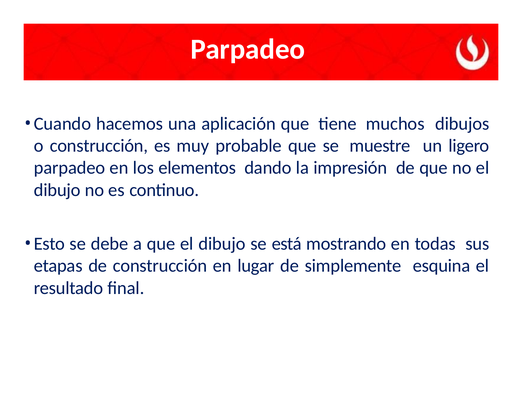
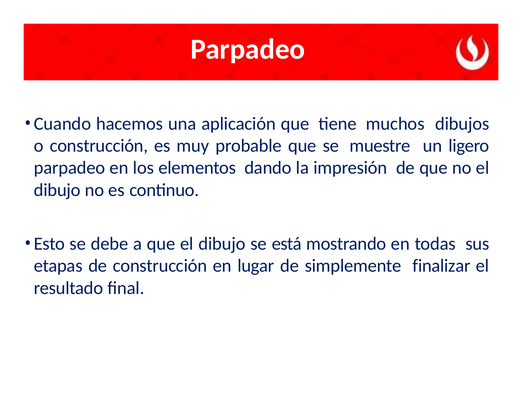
esquina: esquina -> finalizar
